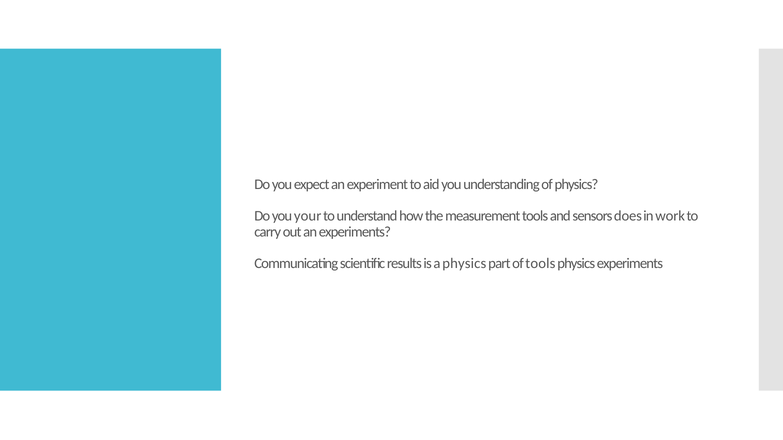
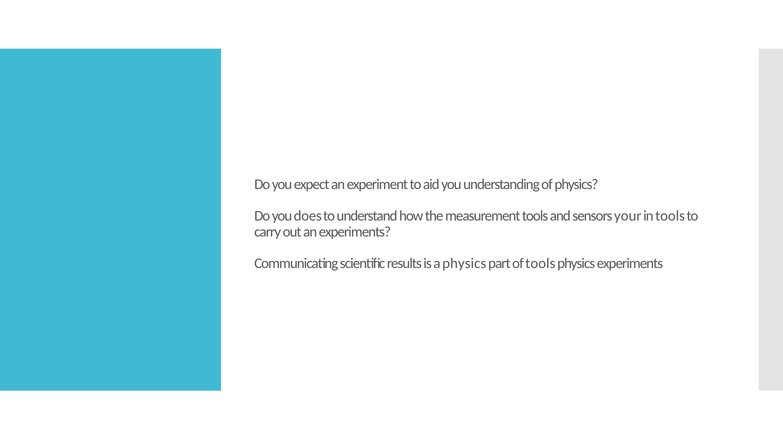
your: your -> does
does: does -> your
in work: work -> tools
